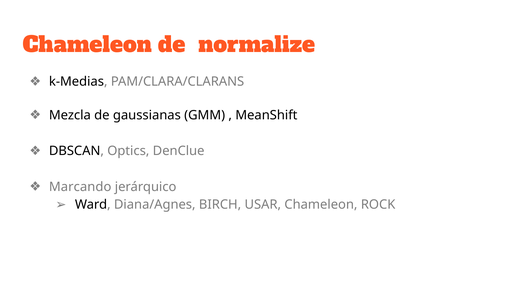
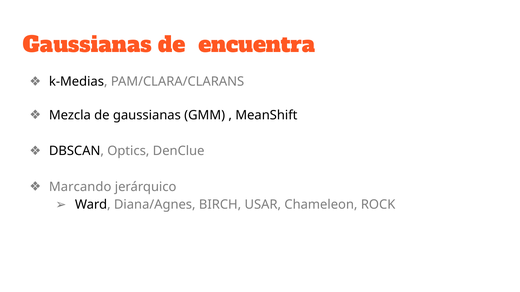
Chameleon at (87, 45): Chameleon -> Gaussianas
normalize: normalize -> encuentra
